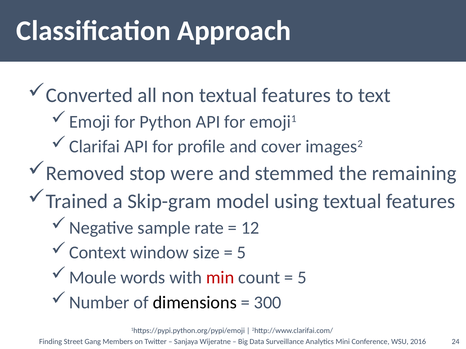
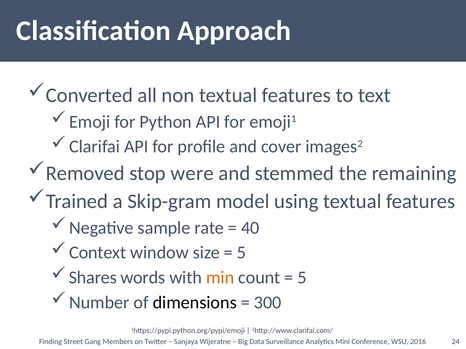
12: 12 -> 40
Moule: Moule -> Shares
min colour: red -> orange
